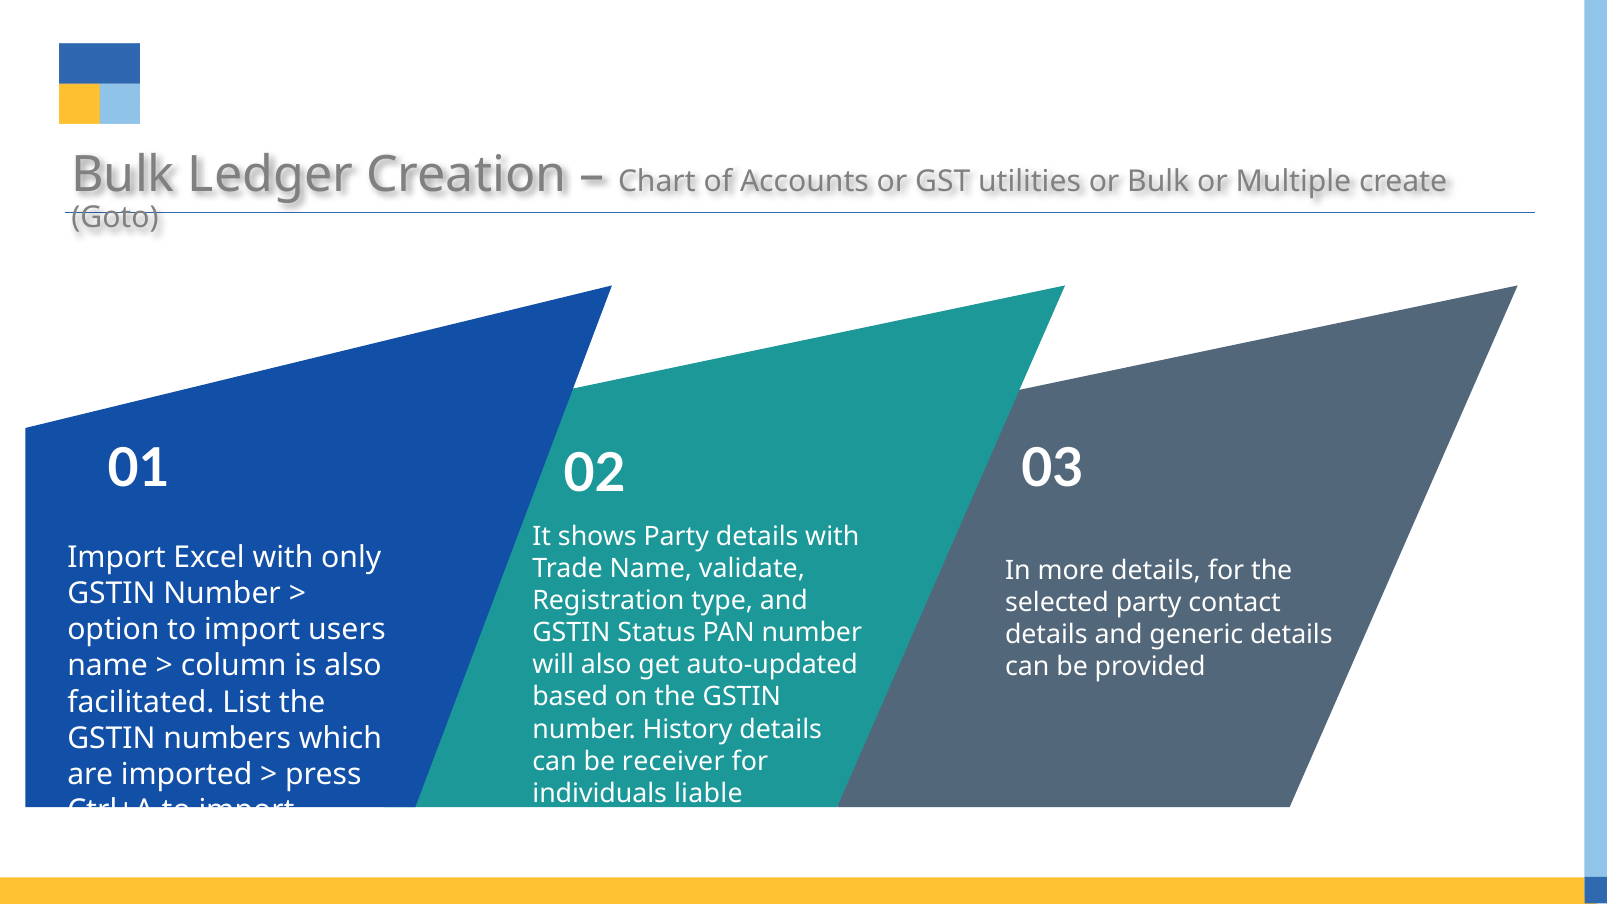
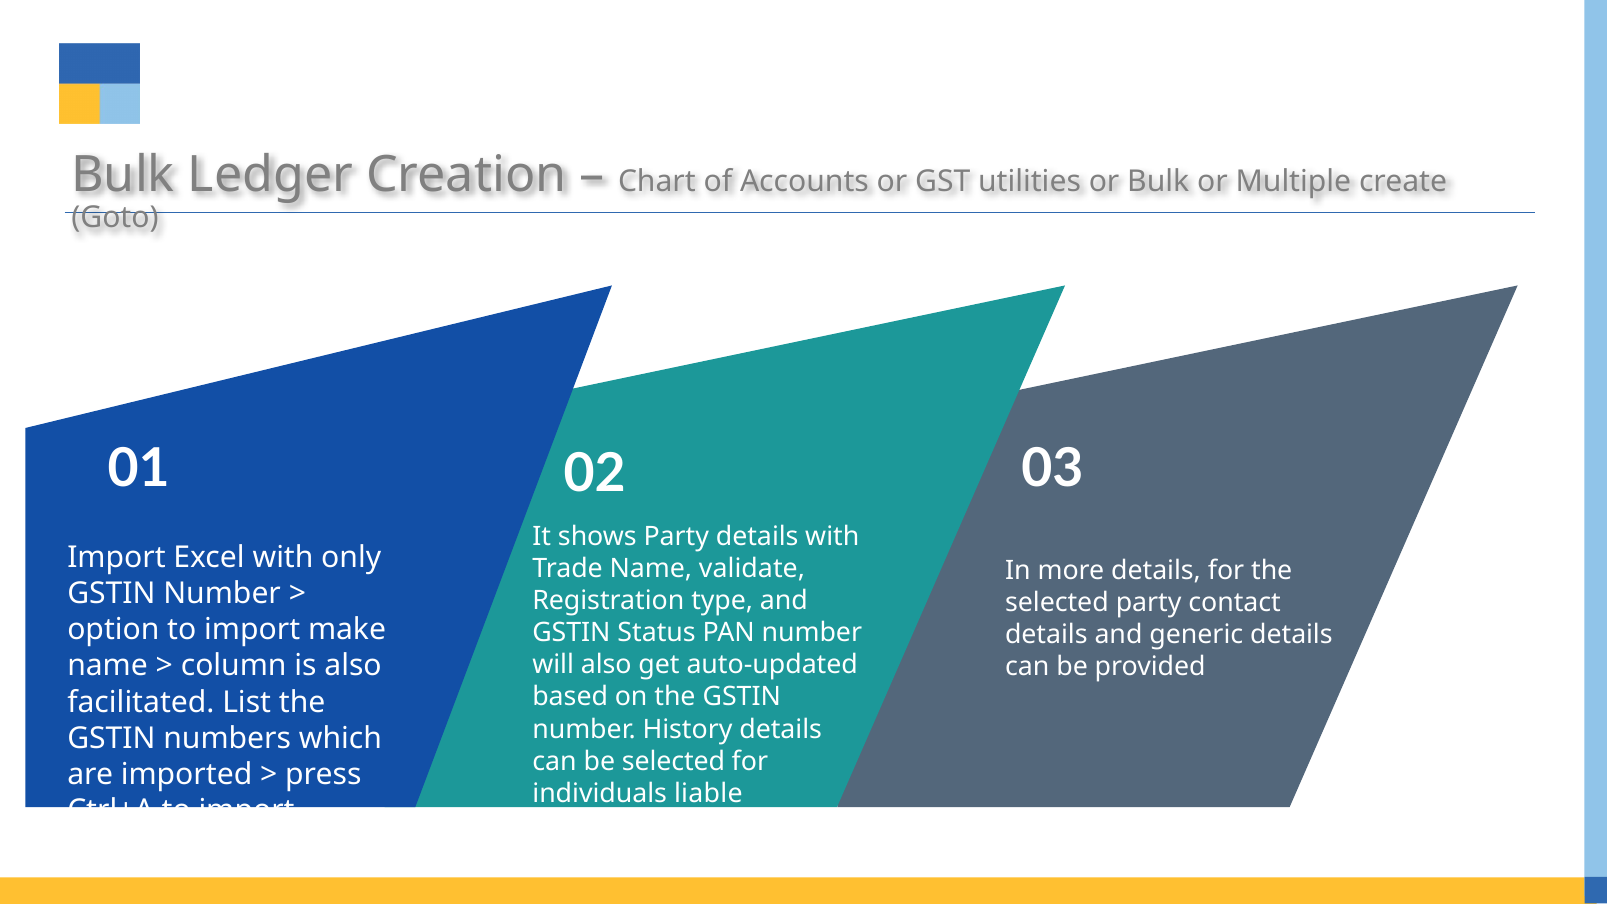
users: users -> make
receiver at (673, 761): receiver -> selected
